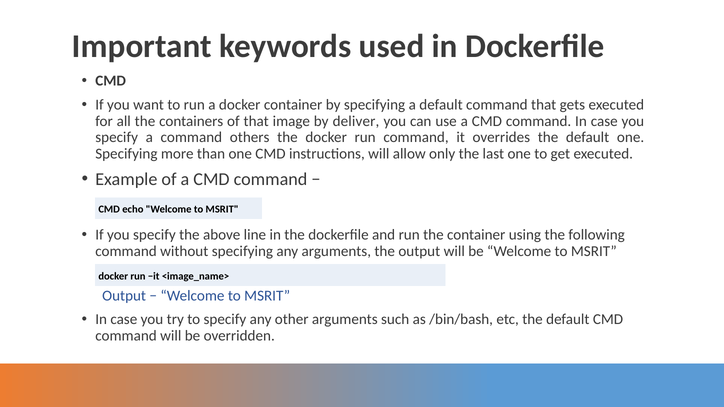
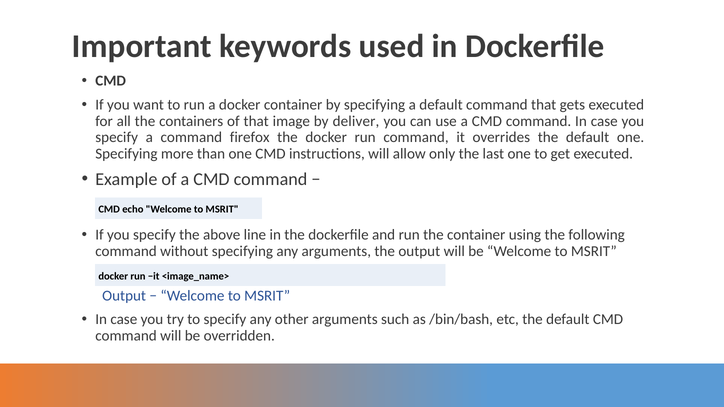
others: others -> firefox
